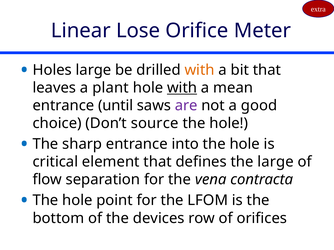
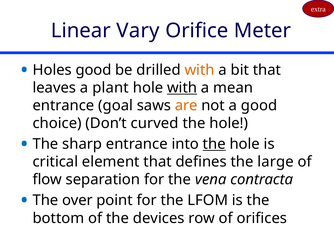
Lose: Lose -> Vary
Holes large: large -> good
until: until -> goal
are colour: purple -> orange
source: source -> curved
the at (214, 144) underline: none -> present
hole at (77, 201): hole -> over
